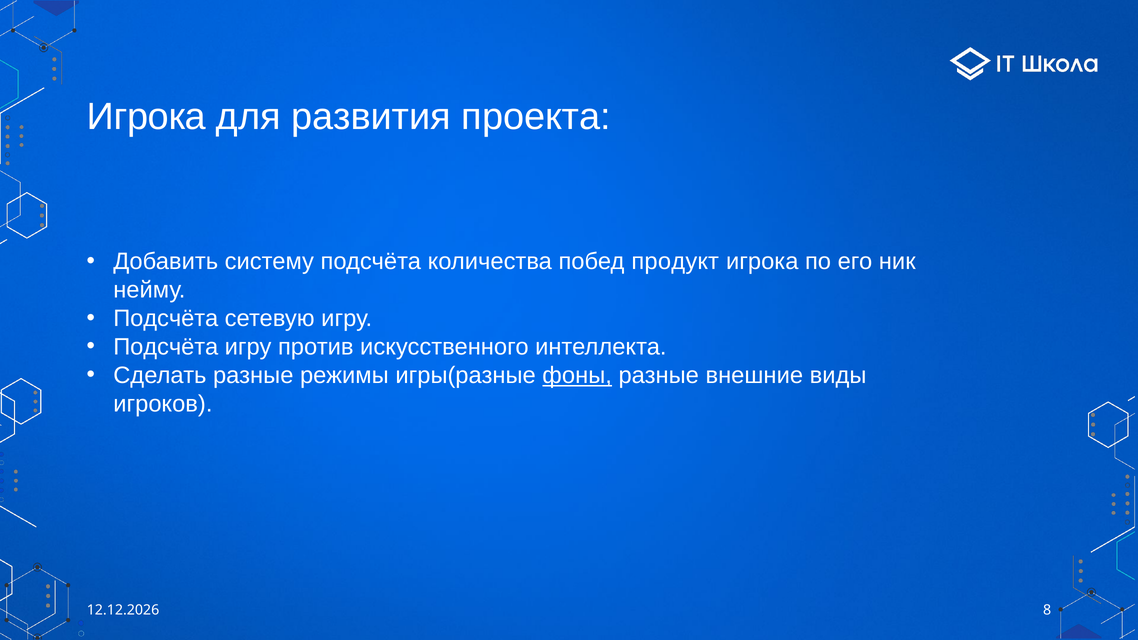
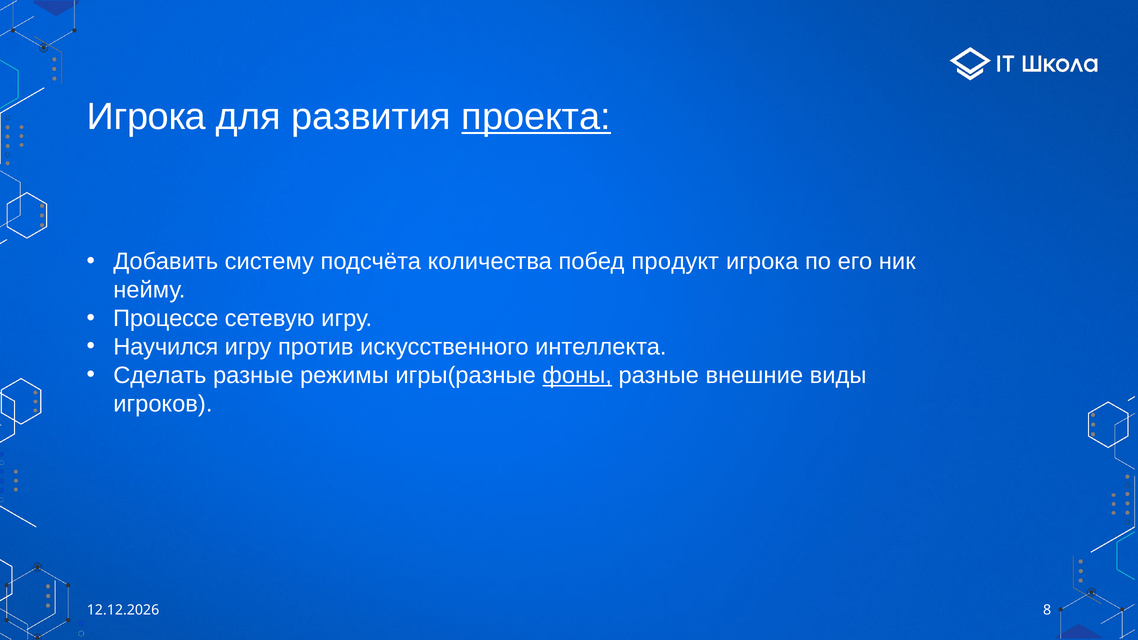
проекта underline: none -> present
Подсчёта at (166, 319): Подсчёта -> Процессе
Подсчёта at (166, 347): Подсчёта -> Научился
